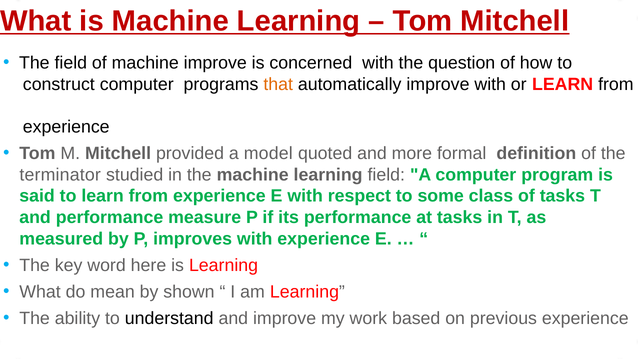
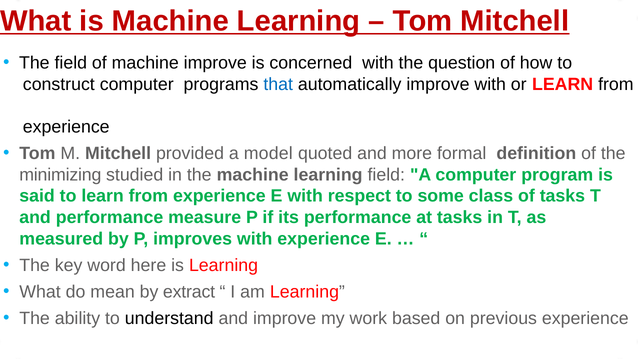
that colour: orange -> blue
terminator: terminator -> minimizing
shown: shown -> extract
